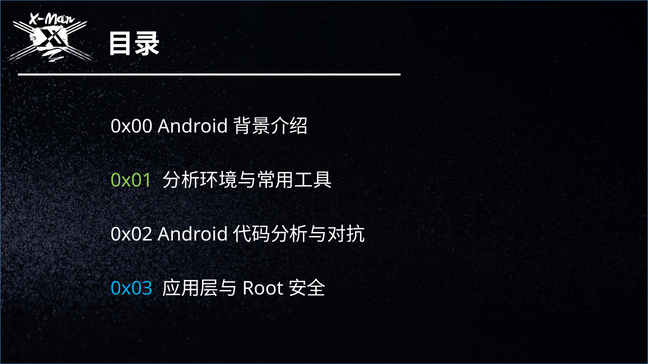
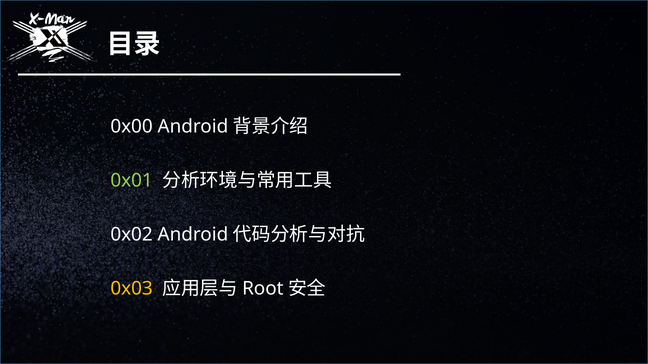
0x03 colour: light blue -> yellow
